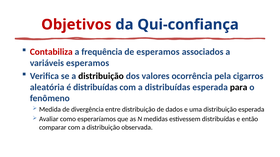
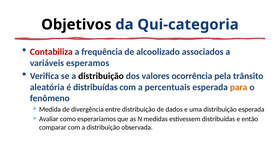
Objetivos colour: red -> black
Qui-confiança: Qui-confiança -> Qui-categoria
de esperamos: esperamos -> alcoolizado
cigarros: cigarros -> trânsito
a distribuídas: distribuídas -> percentuais
para colour: black -> orange
